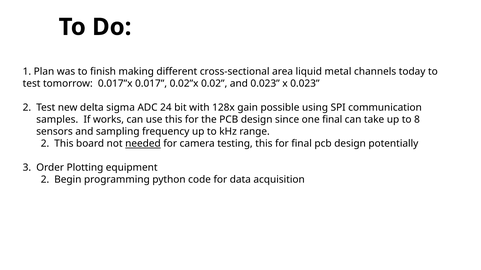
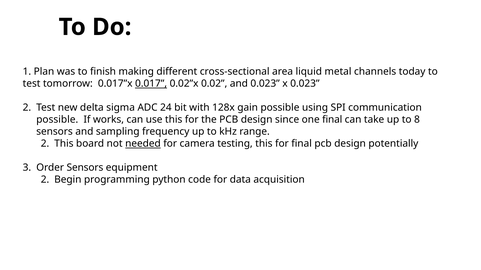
0.017 underline: none -> present
samples at (57, 120): samples -> possible
Order Plotting: Plotting -> Sensors
